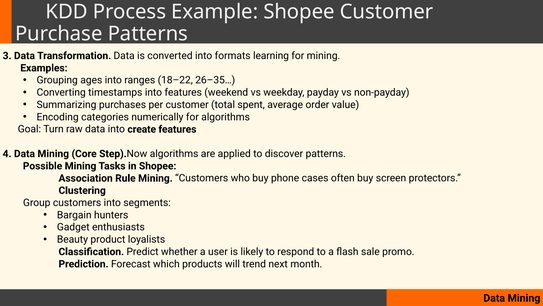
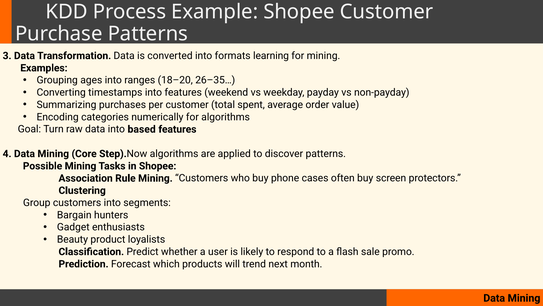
18–22: 18–22 -> 18–20
create: create -> based
